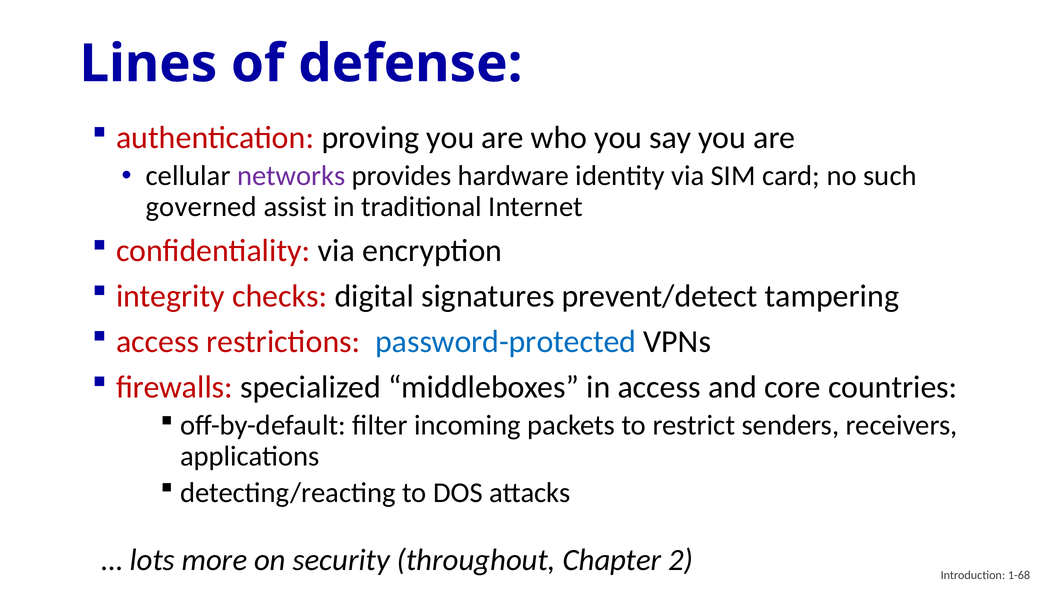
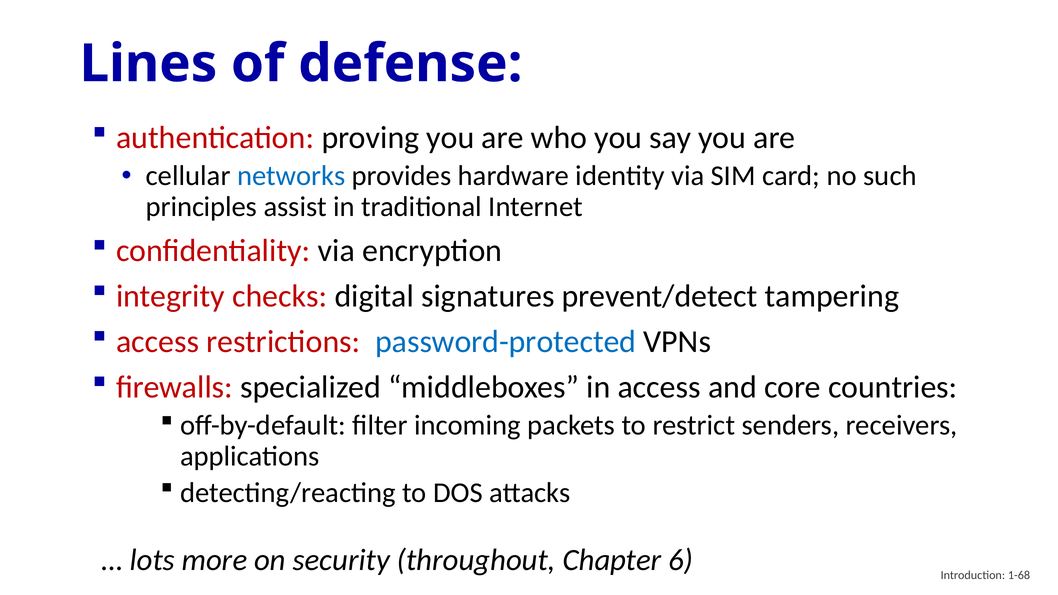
networks colour: purple -> blue
governed: governed -> principles
2: 2 -> 6
